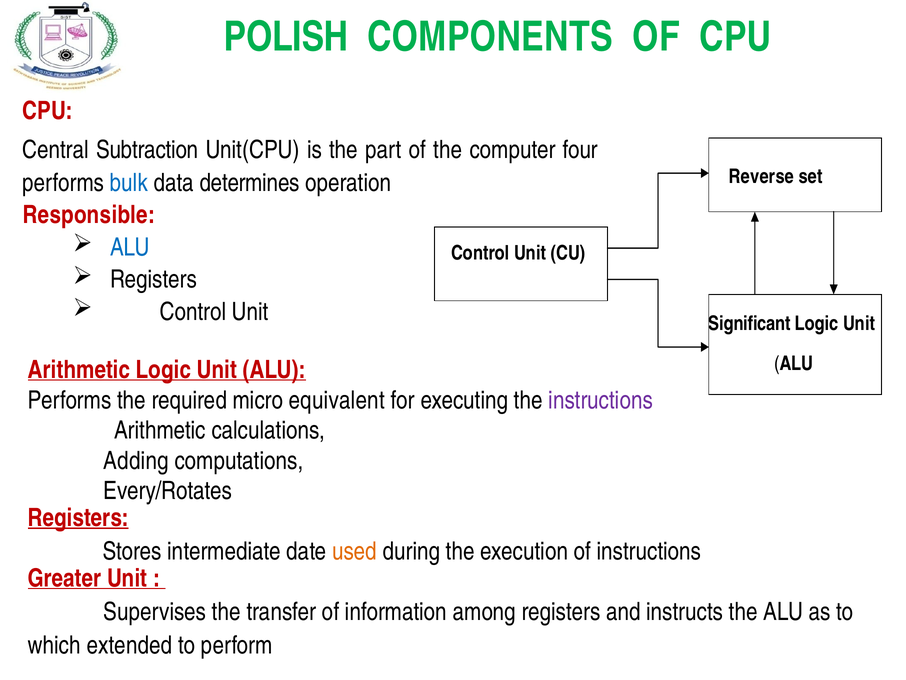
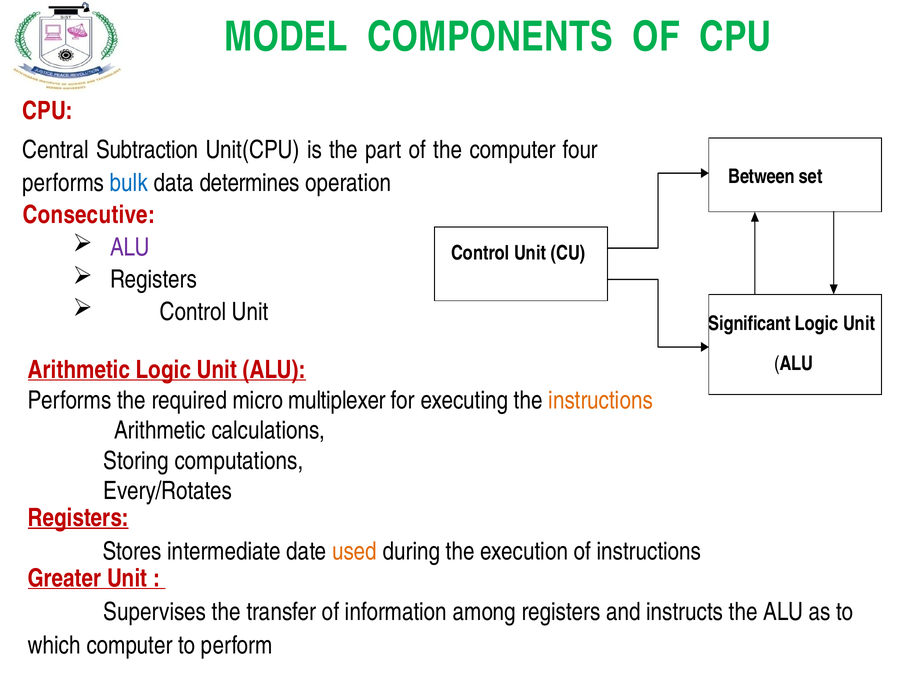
POLISH: POLISH -> MODEL
Reverse: Reverse -> Between
Responsible: Responsible -> Consecutive
ALU at (130, 247) colour: blue -> purple
equivalent: equivalent -> multiplexer
instructions at (601, 400) colour: purple -> orange
Adding: Adding -> Storing
which extended: extended -> computer
